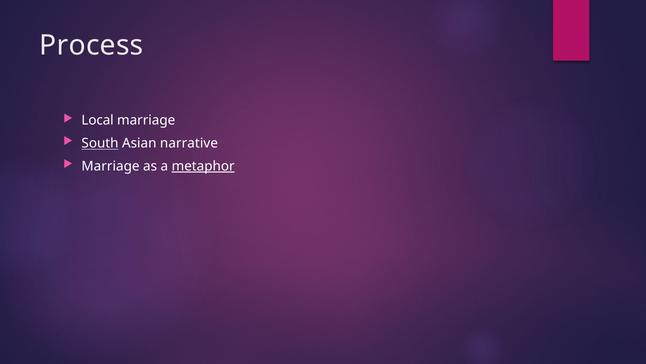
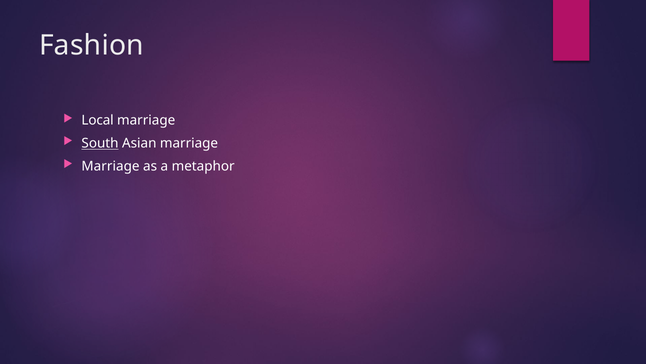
Process: Process -> Fashion
Asian narrative: narrative -> marriage
metaphor underline: present -> none
